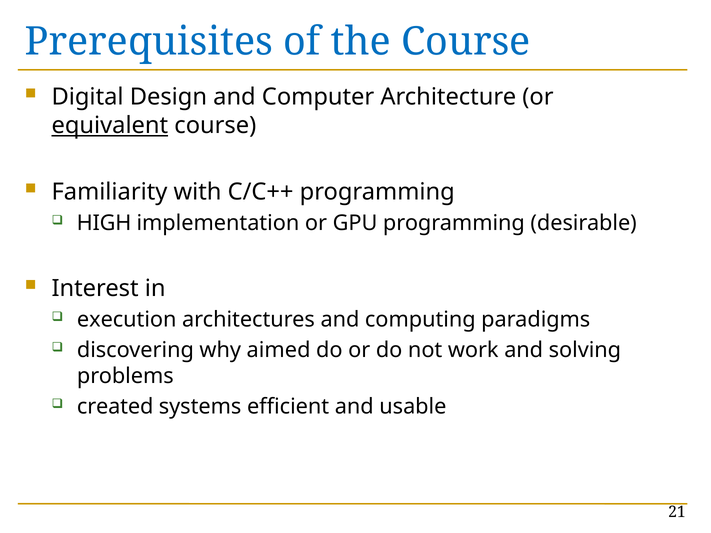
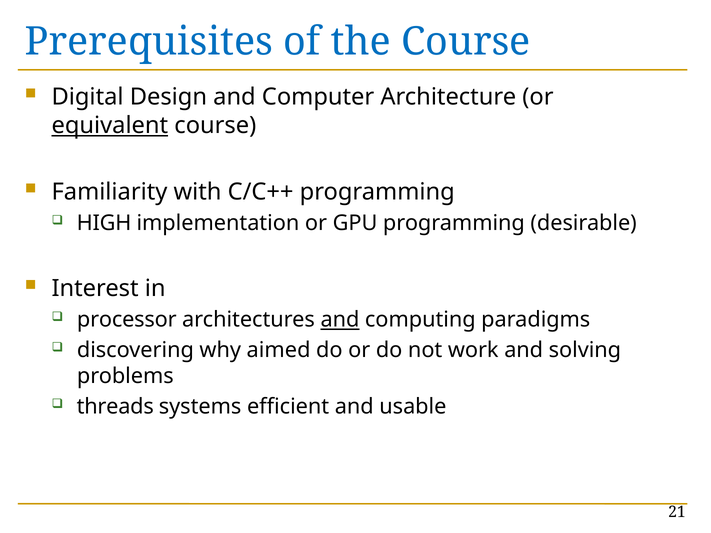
execution: execution -> processor
and at (340, 320) underline: none -> present
created: created -> threads
